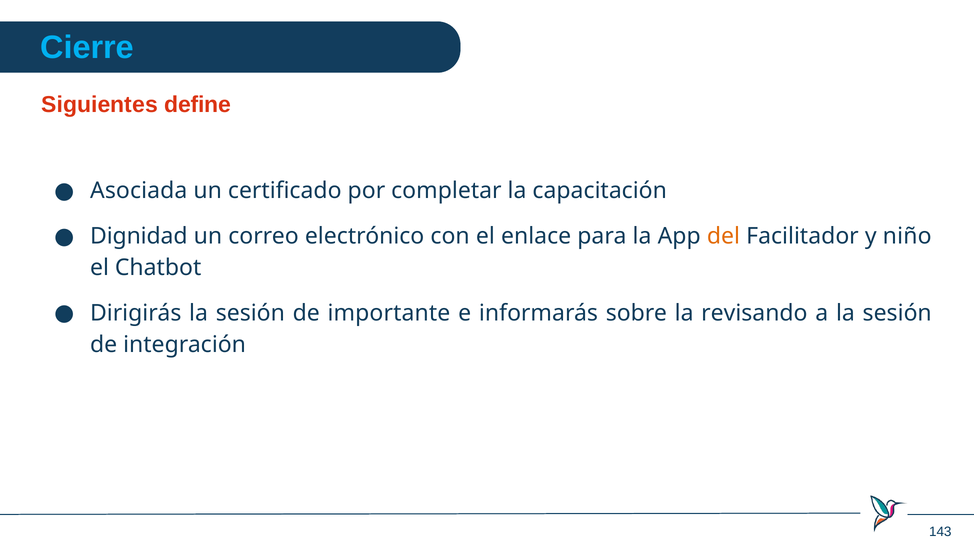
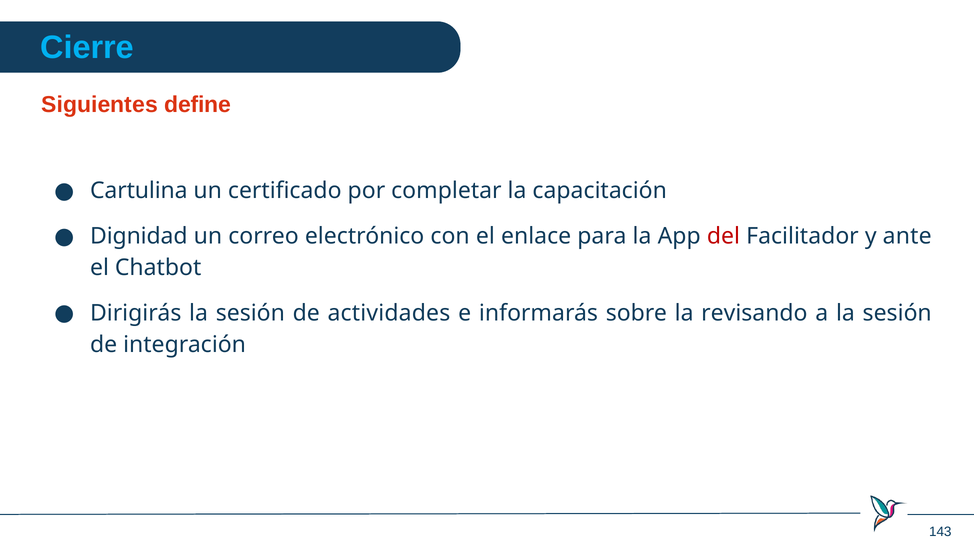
Asociada: Asociada -> Cartulina
del colour: orange -> red
niño: niño -> ante
importante: importante -> actividades
